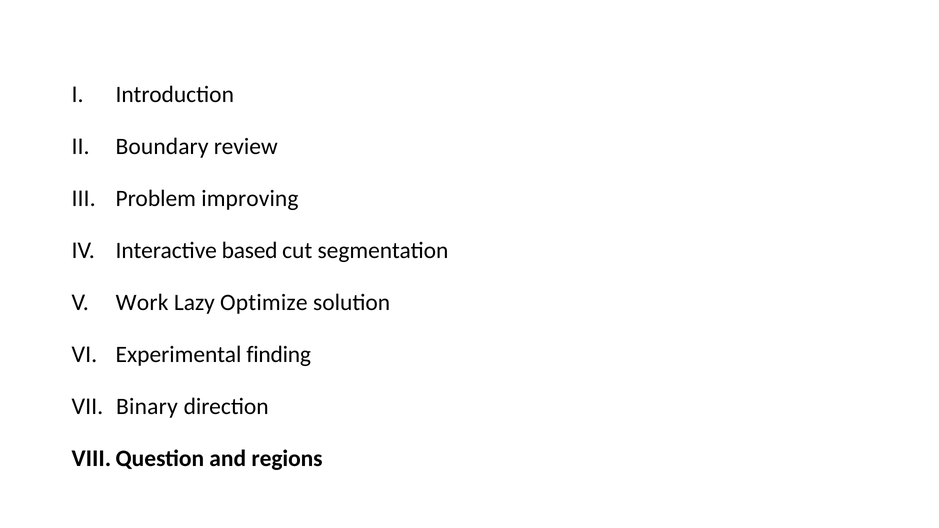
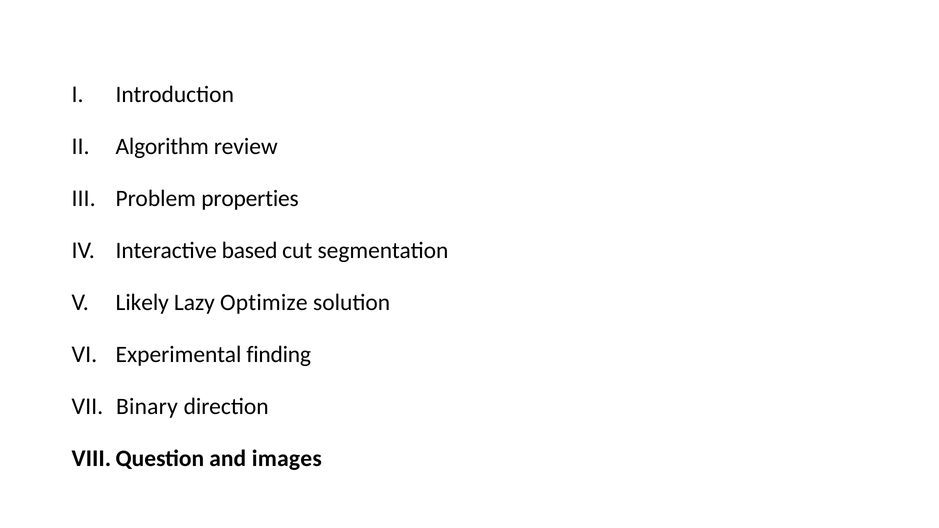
Boundary: Boundary -> Algorithm
improving: improving -> properties
Work: Work -> Likely
regions: regions -> images
